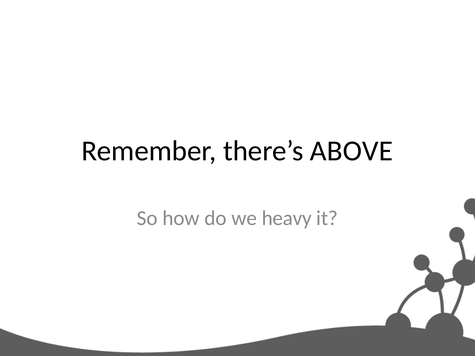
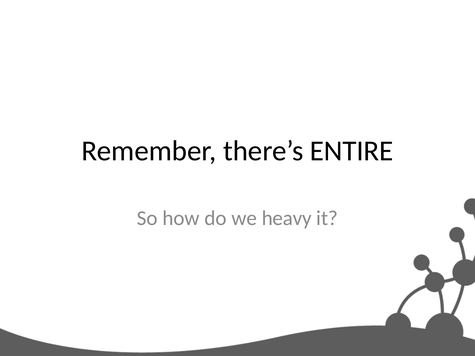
ABOVE: ABOVE -> ENTIRE
